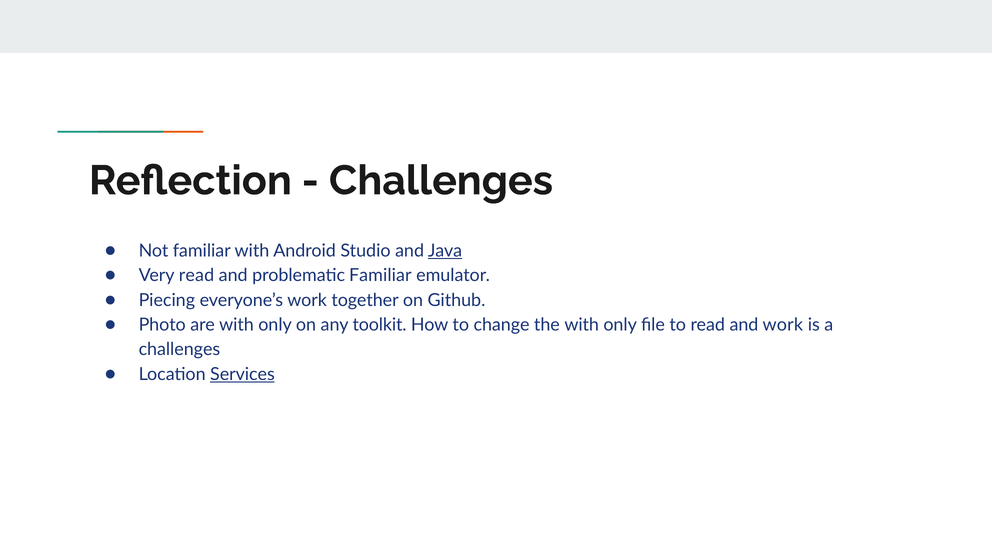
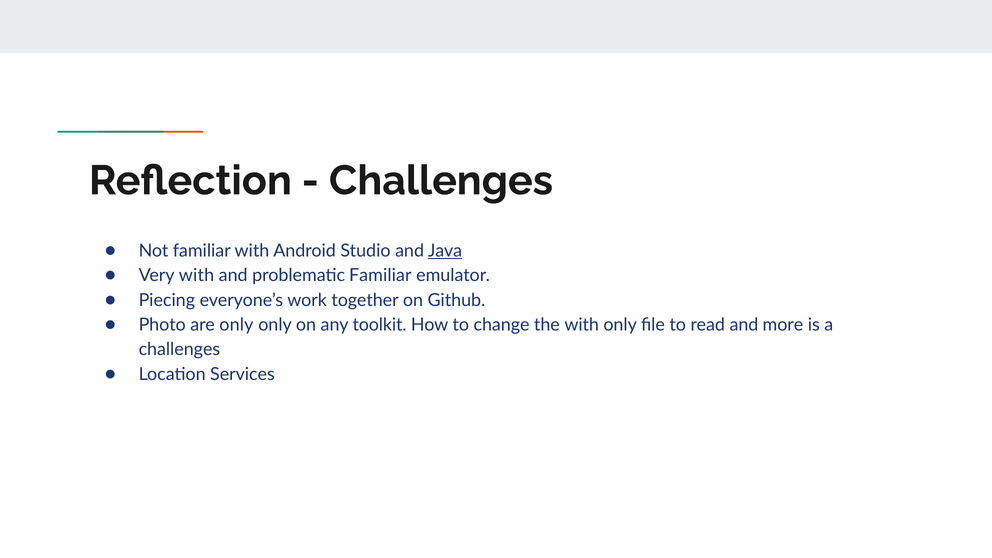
Very read: read -> with
are with: with -> only
and work: work -> more
Services underline: present -> none
